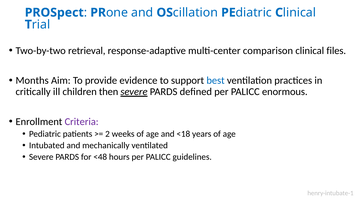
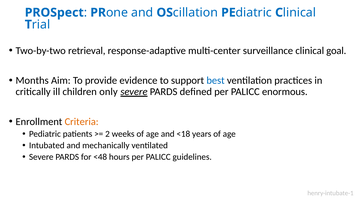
comparison: comparison -> surveillance
files: files -> goal
then: then -> only
Criteria colour: purple -> orange
